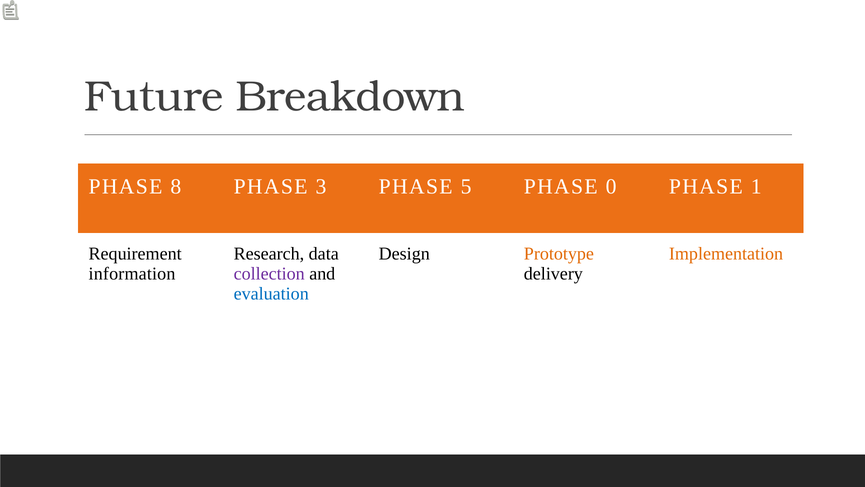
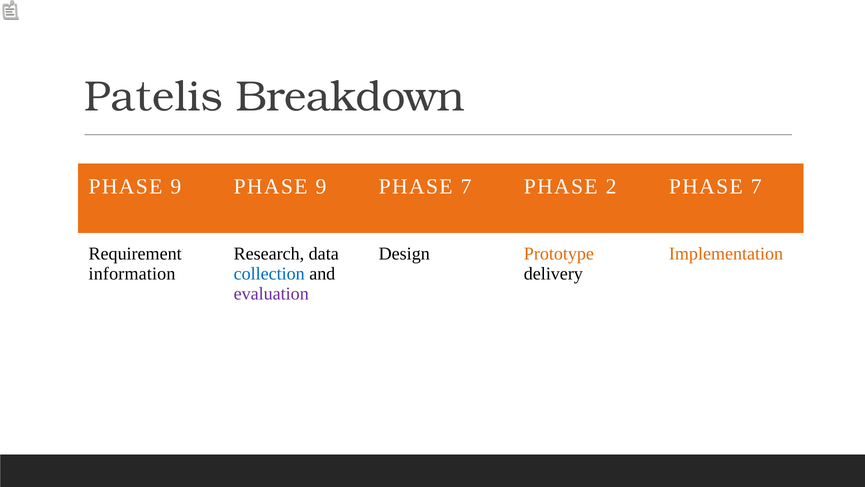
Future: Future -> Patelis
8 at (176, 186): 8 -> 9
3 at (321, 186): 3 -> 9
5 at (466, 186): 5 -> 7
0: 0 -> 2
1 at (756, 186): 1 -> 7
collection colour: purple -> blue
evaluation colour: blue -> purple
